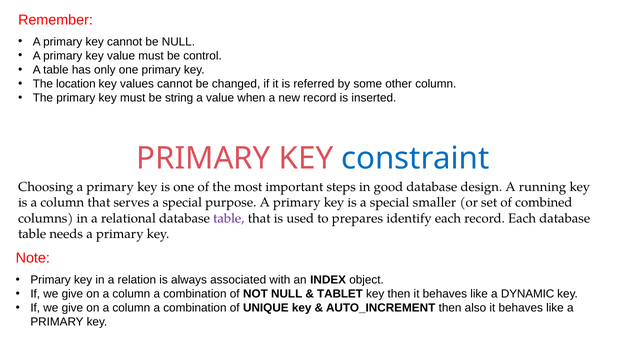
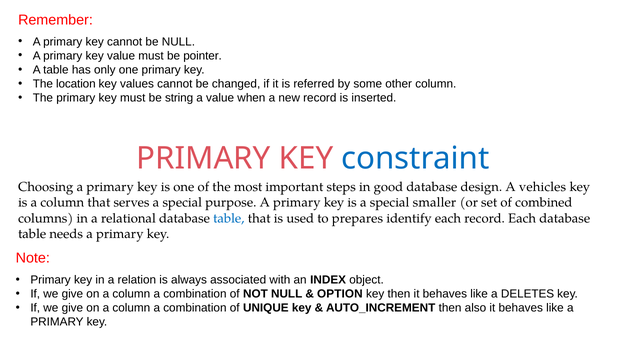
control: control -> pointer
running: running -> vehicles
table at (229, 218) colour: purple -> blue
TABLET: TABLET -> OPTION
DYNAMIC: DYNAMIC -> DELETES
